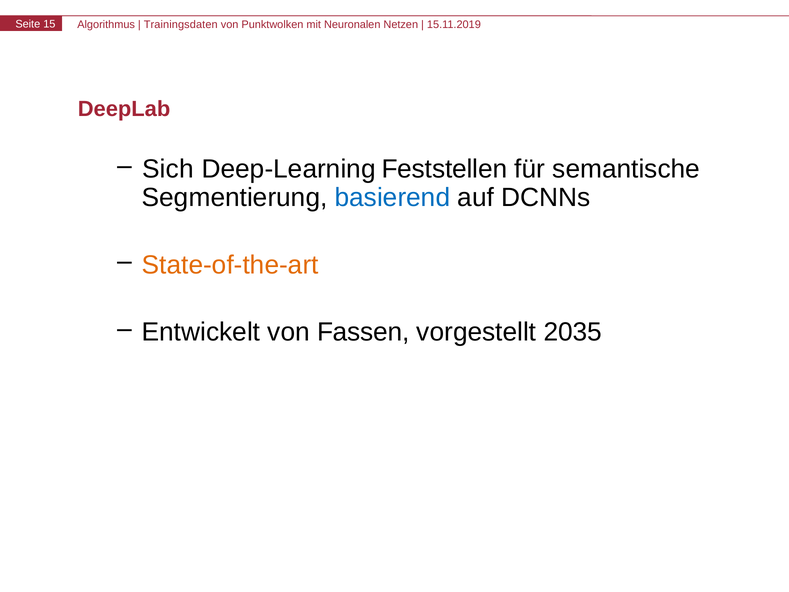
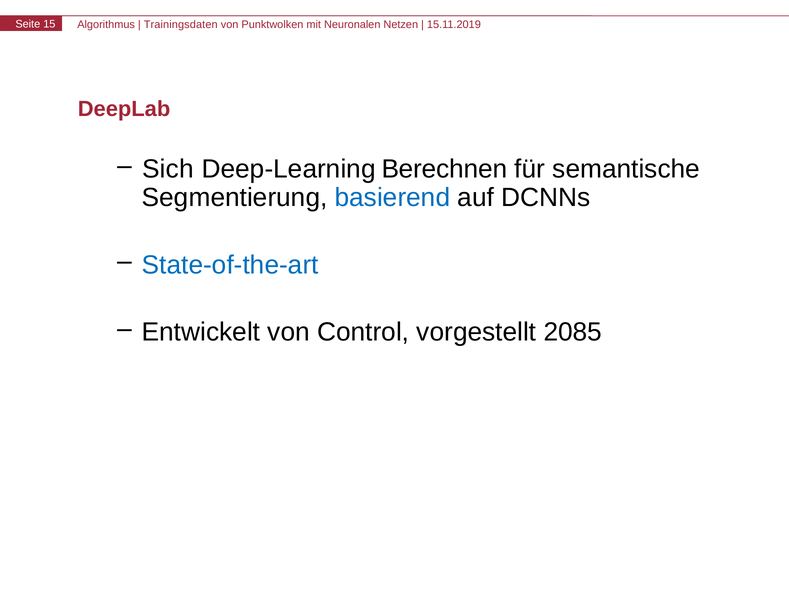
Feststellen: Feststellen -> Berechnen
State-of-the-art colour: orange -> blue
Fassen: Fassen -> Control
2035: 2035 -> 2085
